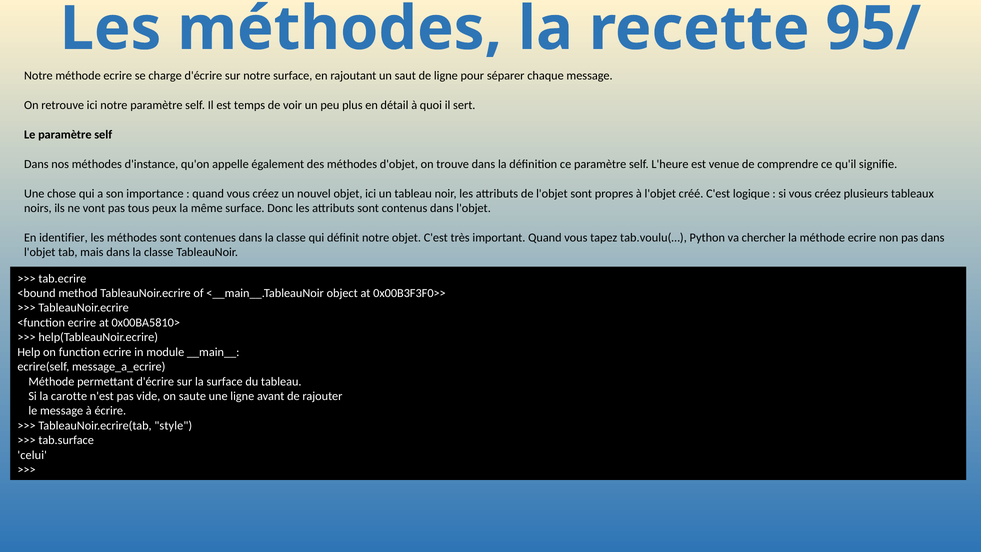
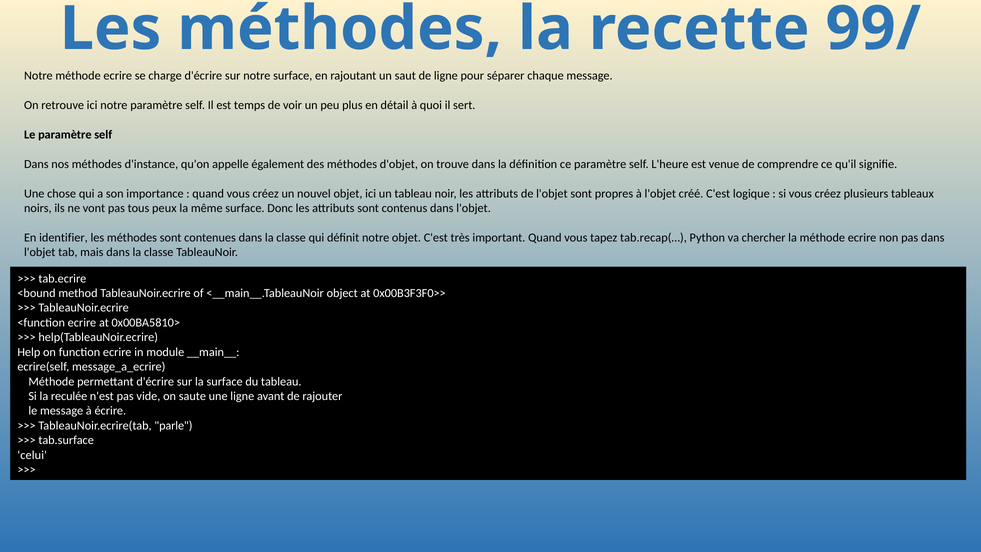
95/: 95/ -> 99/
tab.voulu(…: tab.voulu(… -> tab.recap(…
carotte: carotte -> reculée
style: style -> parle
